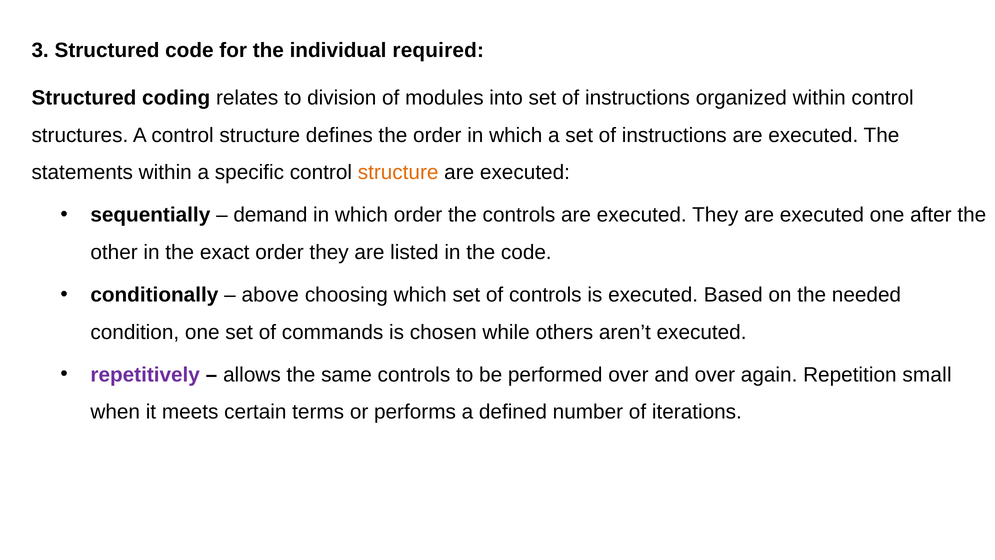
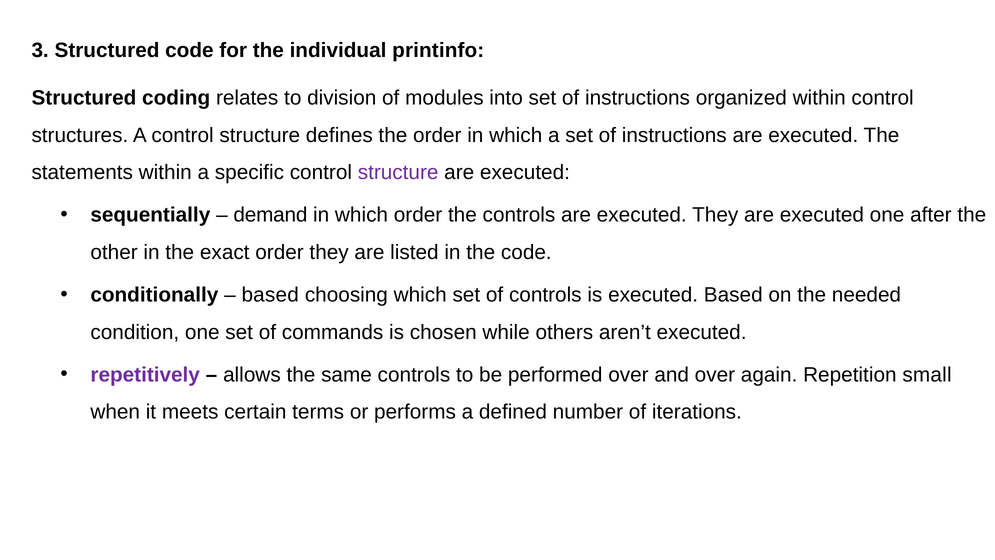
required: required -> printinfo
structure at (398, 173) colour: orange -> purple
above at (270, 295): above -> based
